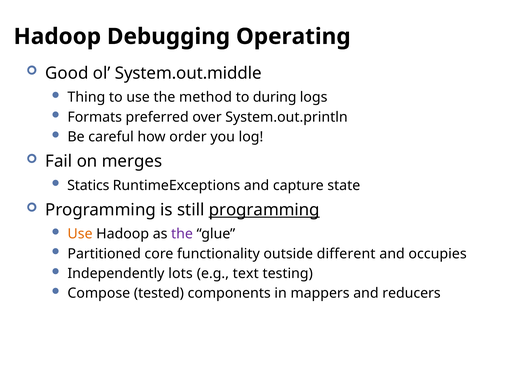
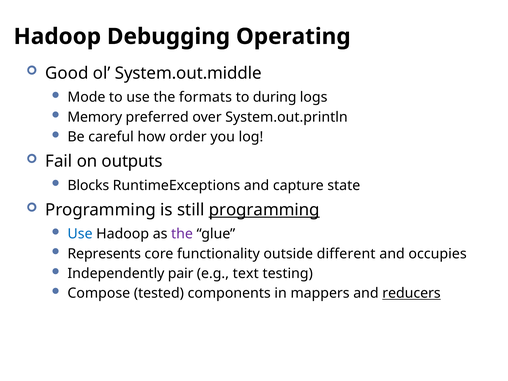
Thing: Thing -> Mode
method: method -> formats
Formats: Formats -> Memory
merges: merges -> outputs
Statics: Statics -> Blocks
Use at (80, 234) colour: orange -> blue
Partitioned: Partitioned -> Represents
lots: lots -> pair
reducers underline: none -> present
